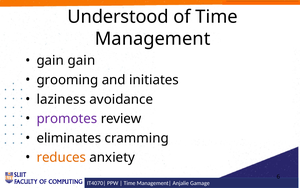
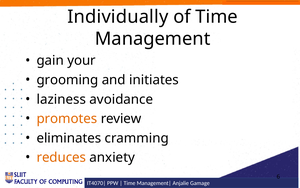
Understood: Understood -> Individually
gain gain: gain -> your
promotes colour: purple -> orange
